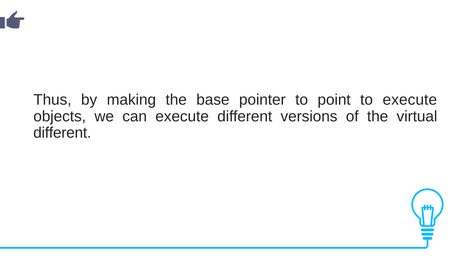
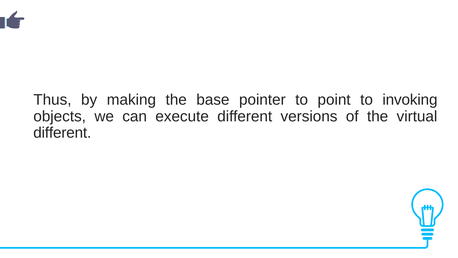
to execute: execute -> invoking
